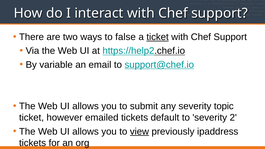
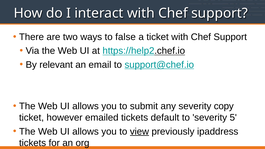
ticket at (158, 37) underline: present -> none
variable: variable -> relevant
topic: topic -> copy
2: 2 -> 5
